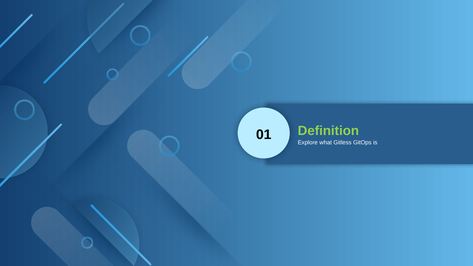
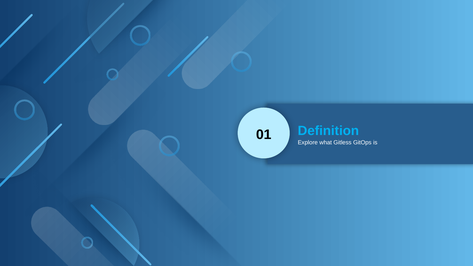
Definition colour: light green -> light blue
